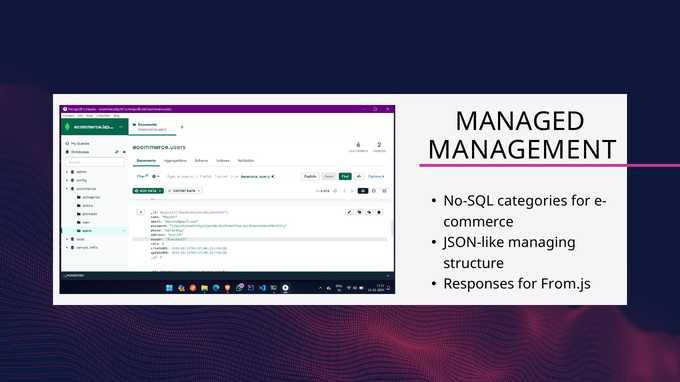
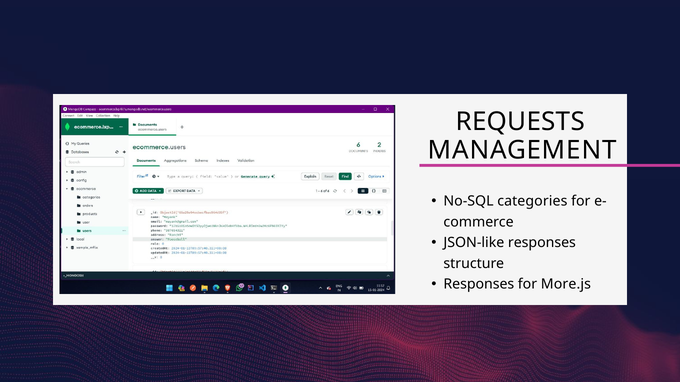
MANAGED: MANAGED -> REQUESTS
JSON-like managing: managing -> responses
From.js: From.js -> More.js
